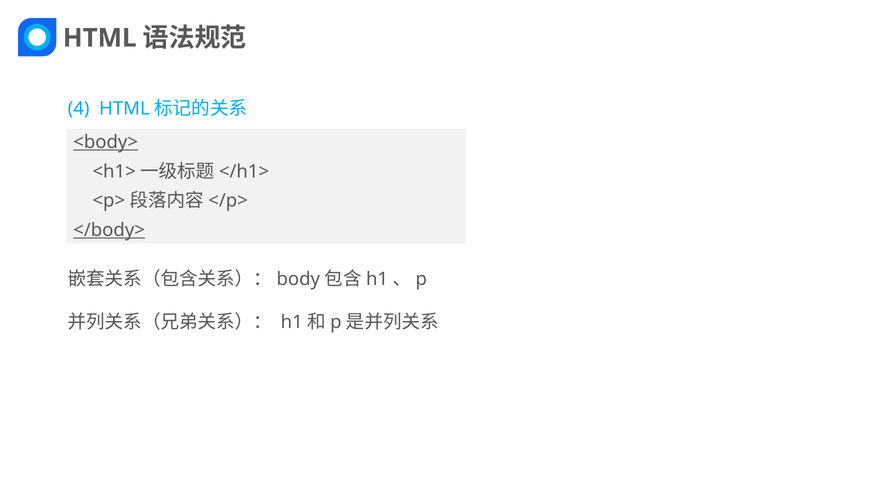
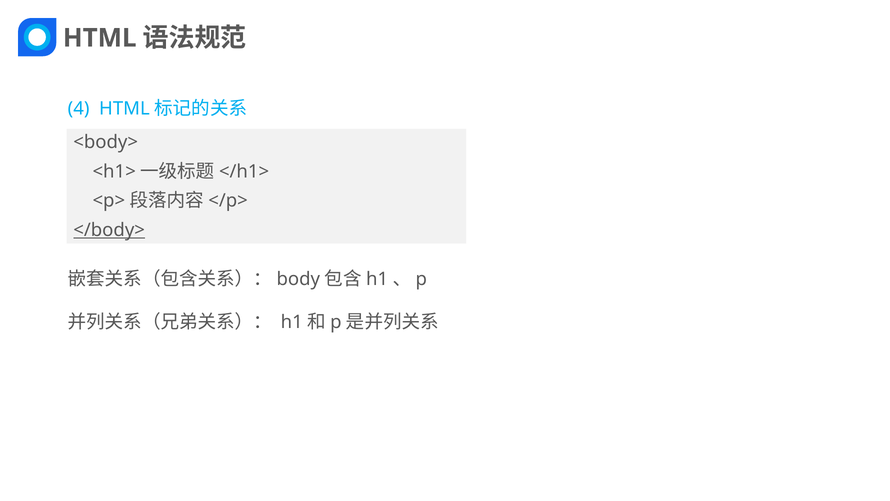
<body> underline: present -> none
